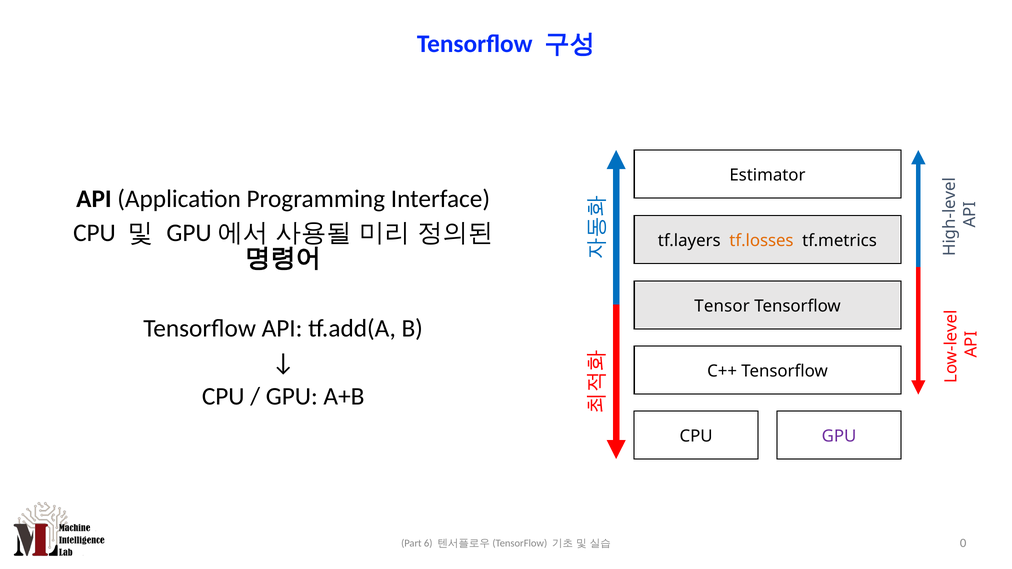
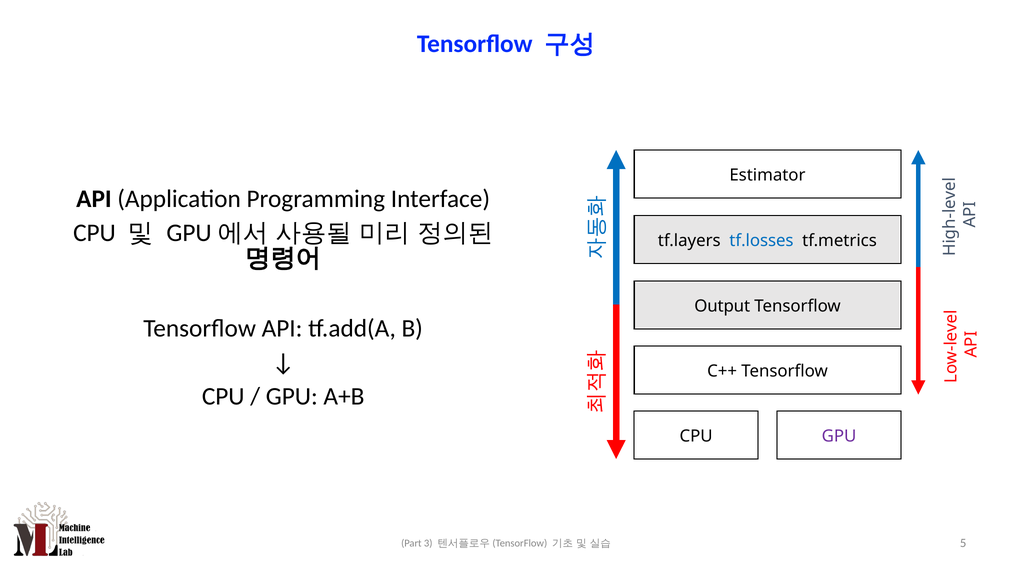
tf.losses colour: orange -> blue
Tensor: Tensor -> Output
6: 6 -> 3
0: 0 -> 5
